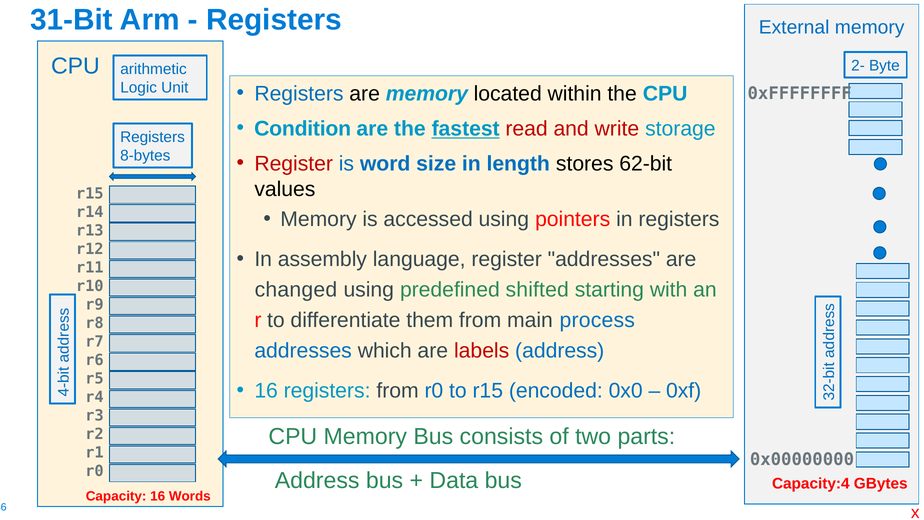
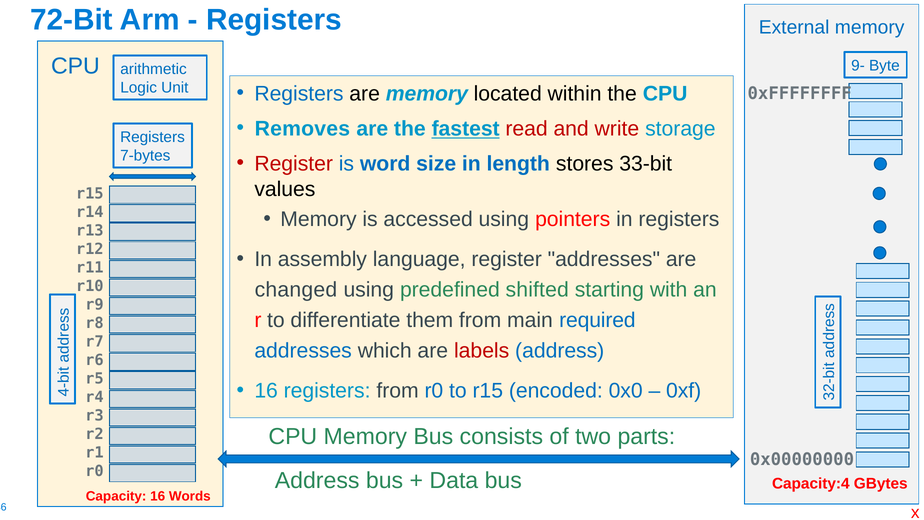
31-Bit: 31-Bit -> 72-Bit
2-: 2- -> 9-
Condition: Condition -> Removes
8-bytes: 8-bytes -> 7-bytes
62-bit: 62-bit -> 33-bit
process: process -> required
